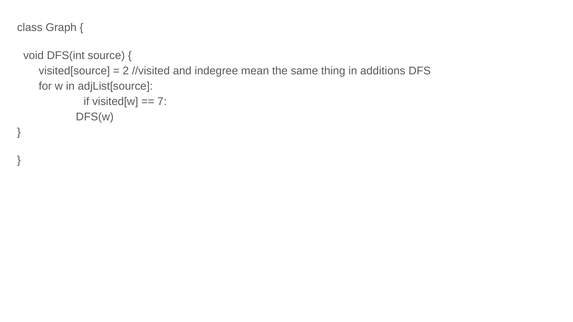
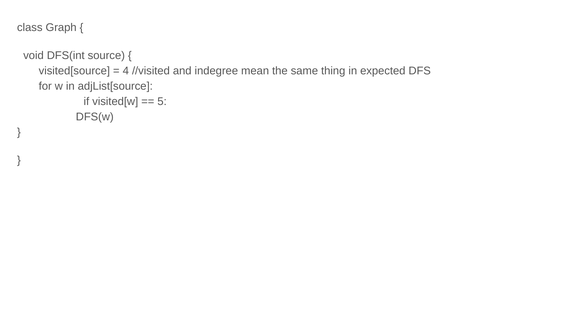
2: 2 -> 4
additions: additions -> expected
7: 7 -> 5
